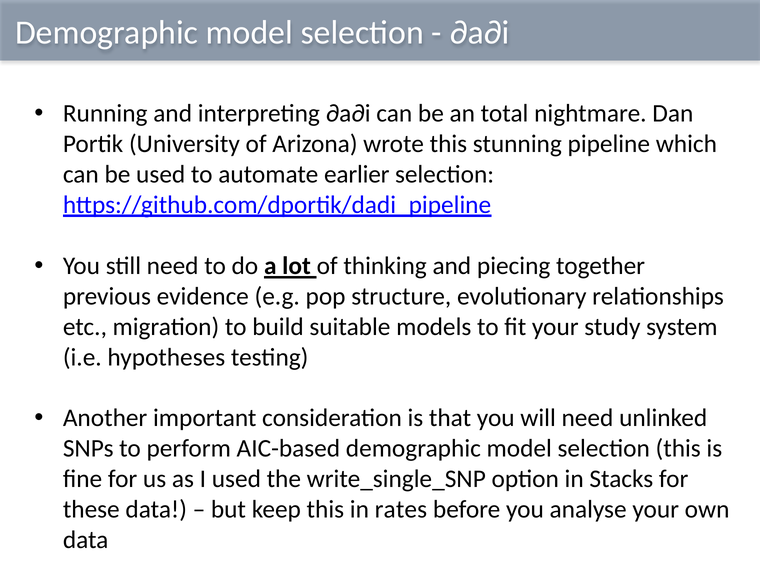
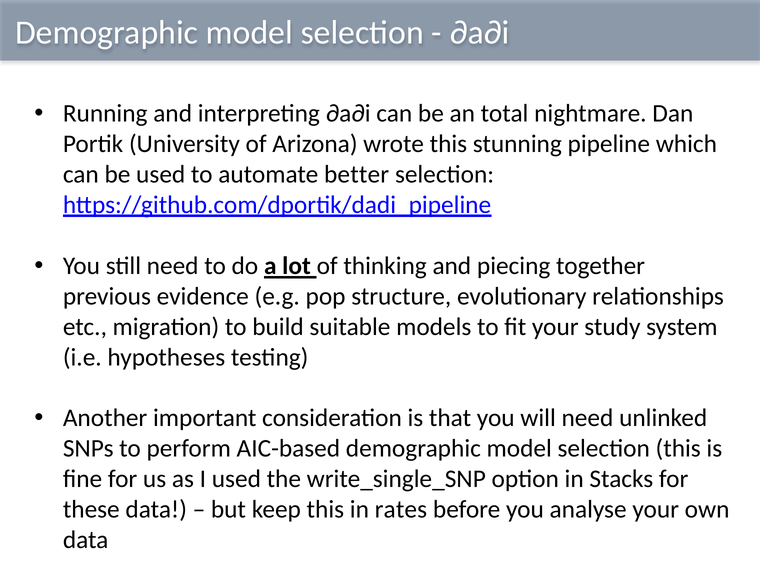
earlier: earlier -> better
